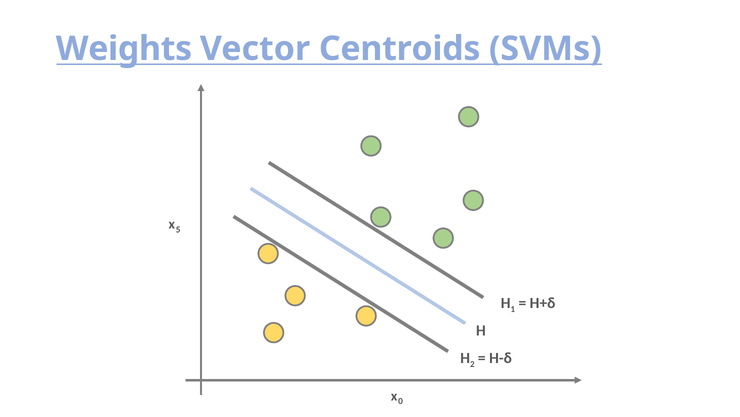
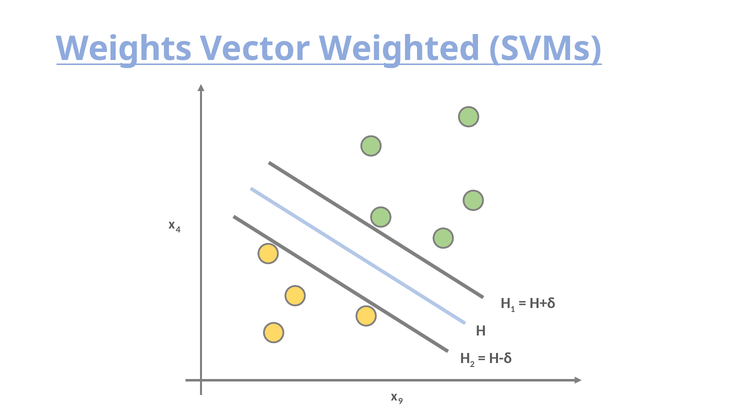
Centroids: Centroids -> Weighted
5: 5 -> 4
0: 0 -> 9
